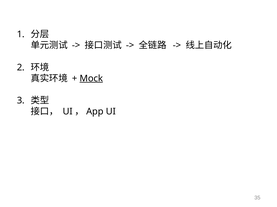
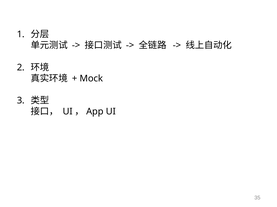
Mock underline: present -> none
